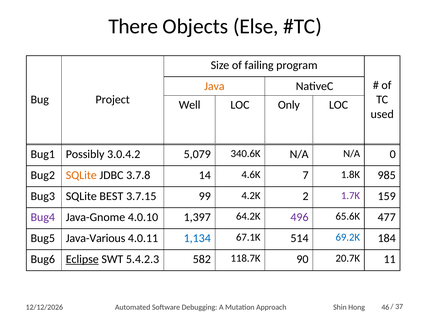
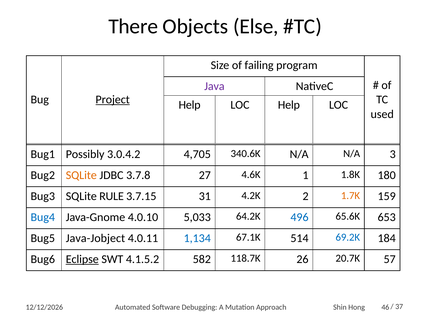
Java colour: orange -> purple
Project underline: none -> present
Well at (190, 105): Well -> Help
LOC Only: Only -> Help
5,079: 5,079 -> 4,705
0: 0 -> 3
14: 14 -> 27
7: 7 -> 1
985: 985 -> 180
BEST: BEST -> RULE
99: 99 -> 31
1.7K colour: purple -> orange
Bug4 colour: purple -> blue
1,397: 1,397 -> 5,033
496 colour: purple -> blue
477: 477 -> 653
Java-Various: Java-Various -> Java-Jobject
5.4.2.3: 5.4.2.3 -> 4.1.5.2
90: 90 -> 26
11: 11 -> 57
